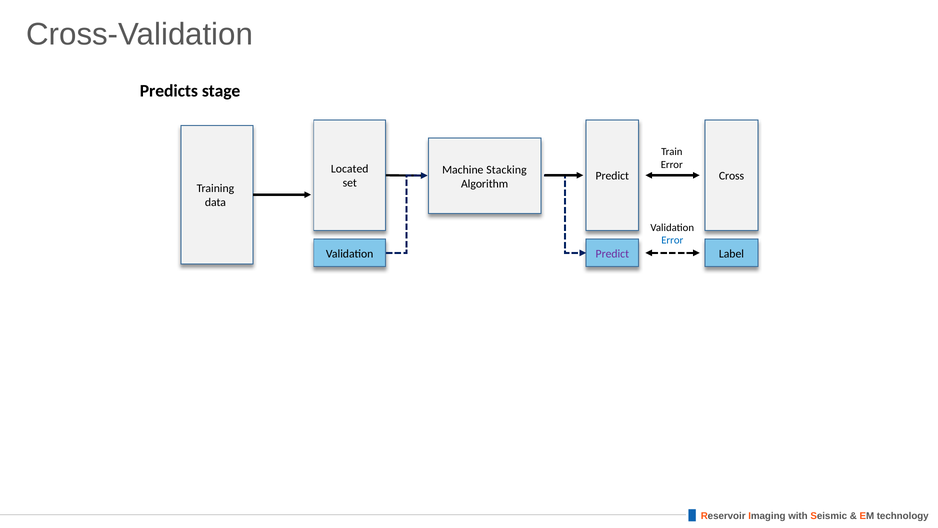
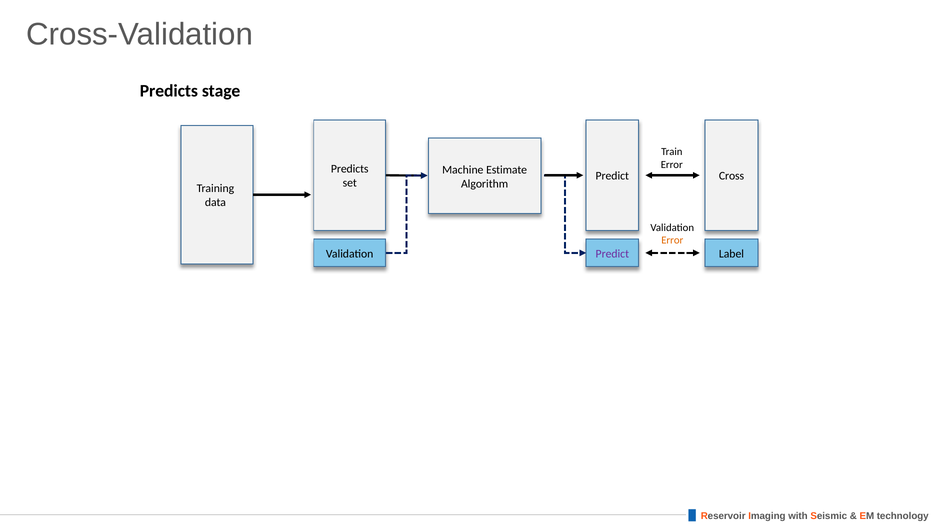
Located at (350, 169): Located -> Predicts
Stacking: Stacking -> Estimate
Error at (672, 240) colour: blue -> orange
